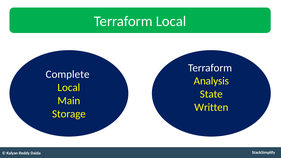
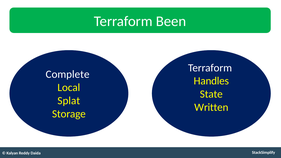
Terraform Local: Local -> Been
Analysis: Analysis -> Handles
Main: Main -> Splat
